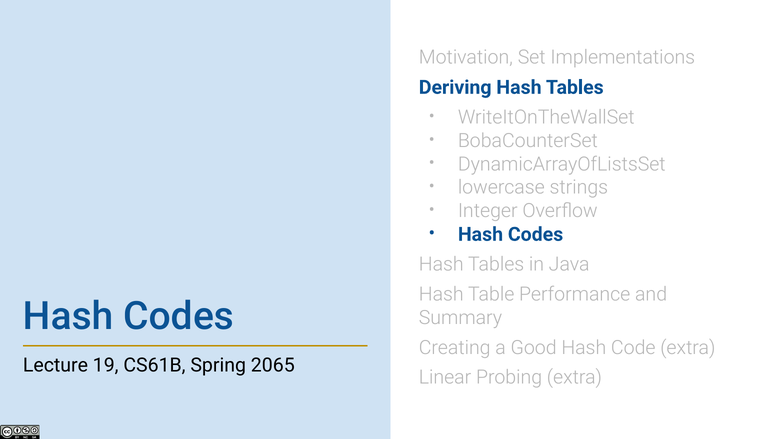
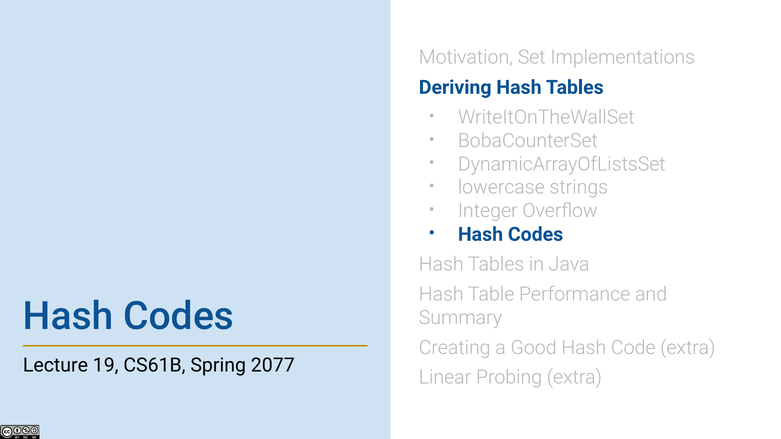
2065: 2065 -> 2077
